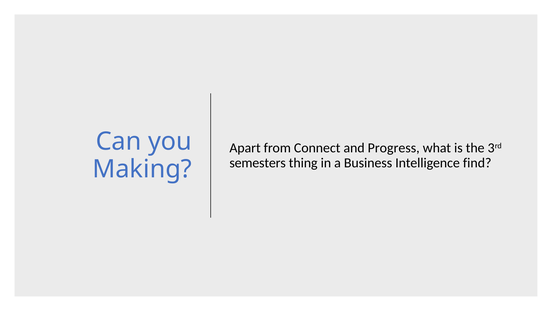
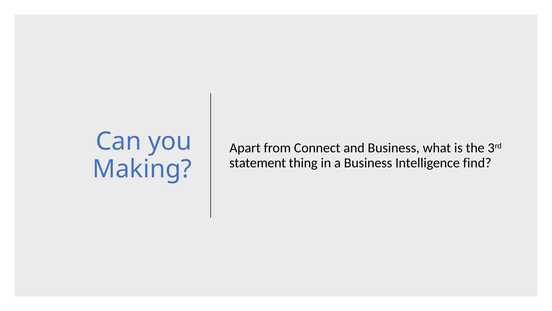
and Progress: Progress -> Business
semesters: semesters -> statement
